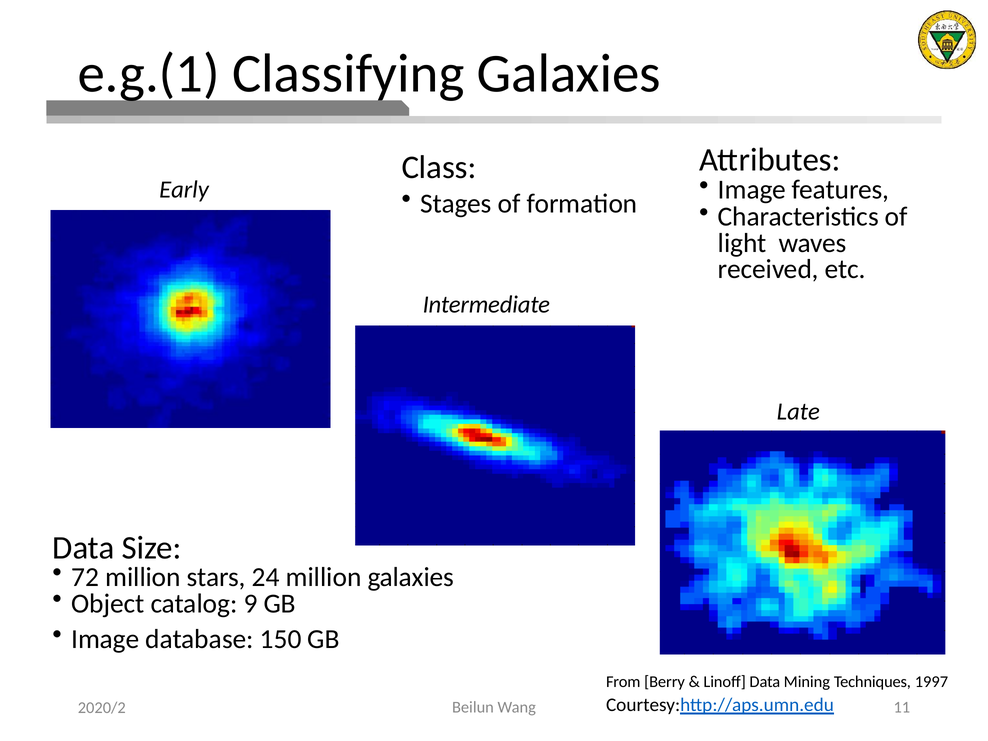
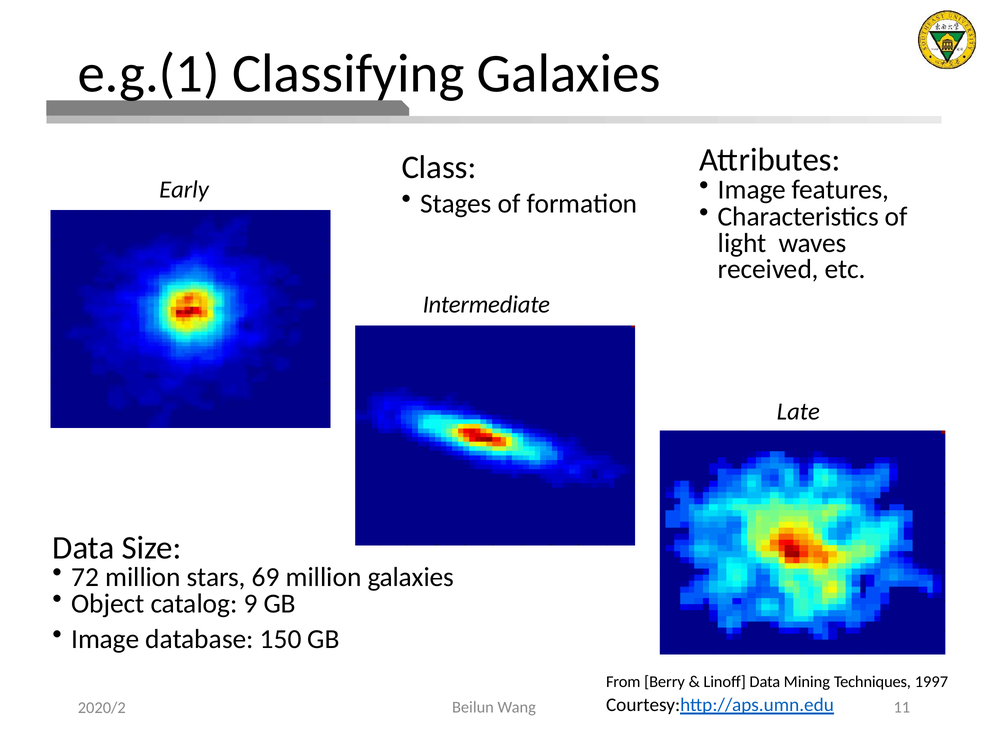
24: 24 -> 69
